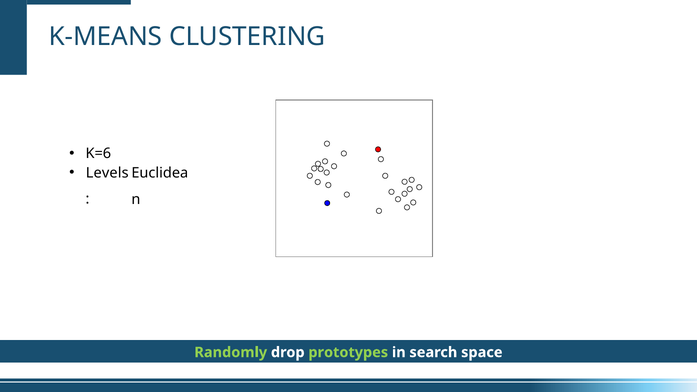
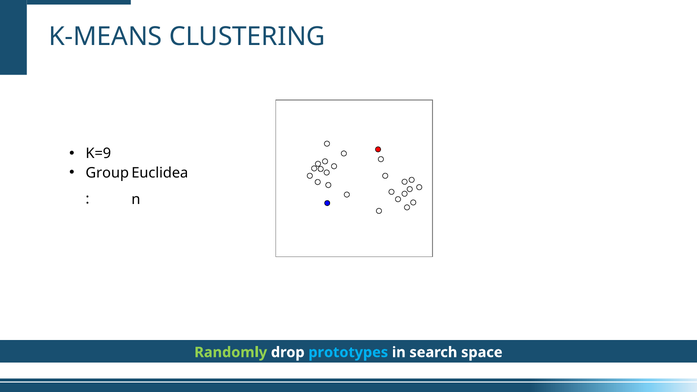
K=6: K=6 -> K=9
Levels: Levels -> Group
prototypes colour: light green -> light blue
